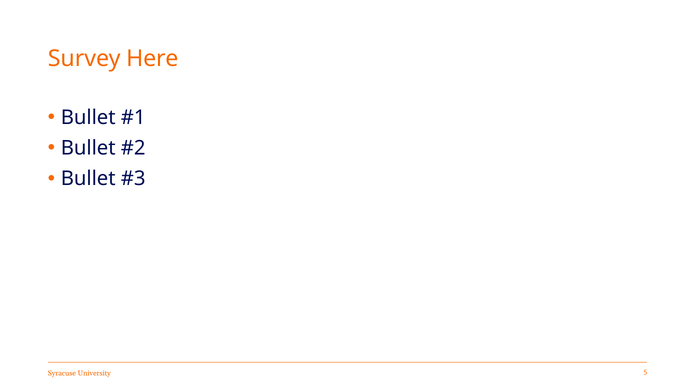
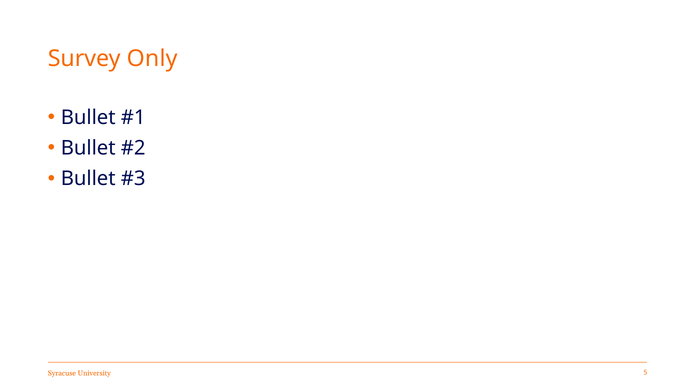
Here: Here -> Only
